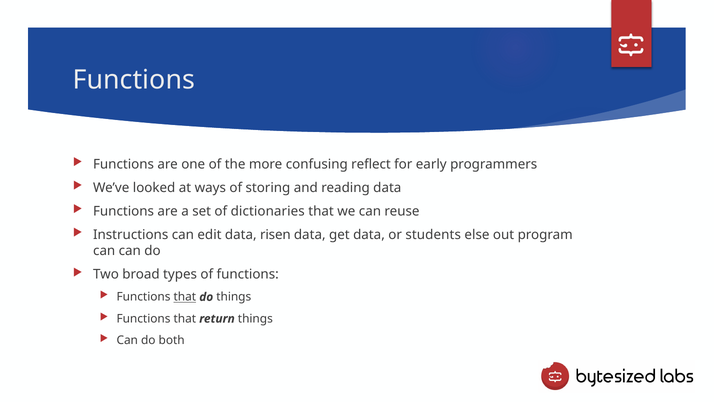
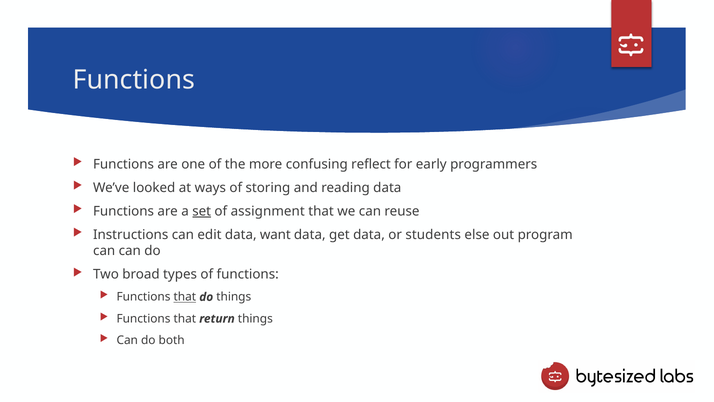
set underline: none -> present
dictionaries: dictionaries -> assignment
risen: risen -> want
